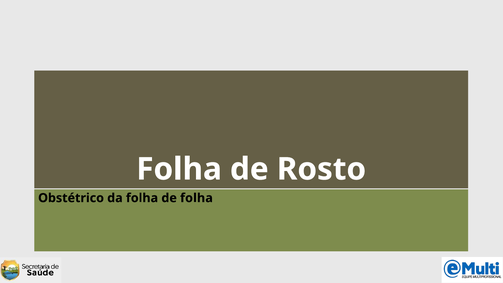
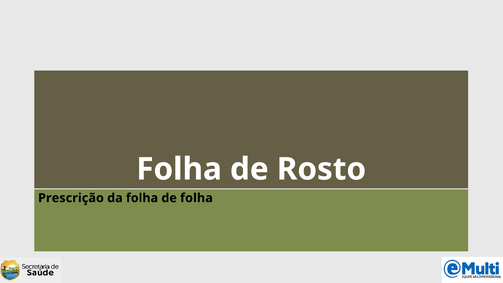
Obstétrico: Obstétrico -> Prescrição
